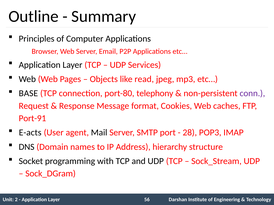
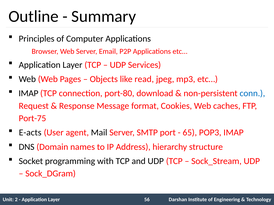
BASE at (28, 94): BASE -> IMAP
telephony: telephony -> download
conn colour: purple -> blue
Port-91: Port-91 -> Port-75
28: 28 -> 65
